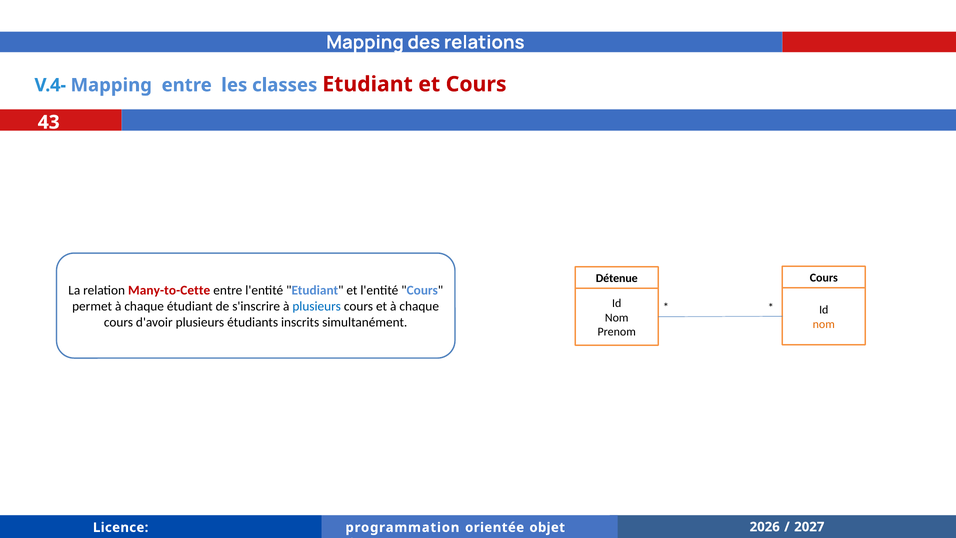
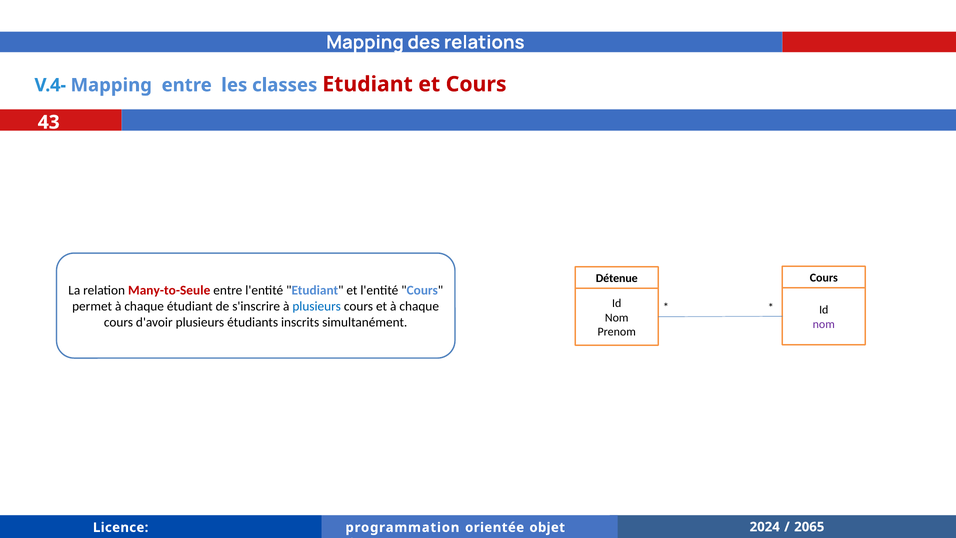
Many-to-Cette: Many-to-Cette -> Many-to-Seule
nom at (824, 324) colour: orange -> purple
2026: 2026 -> 2024
2027: 2027 -> 2065
